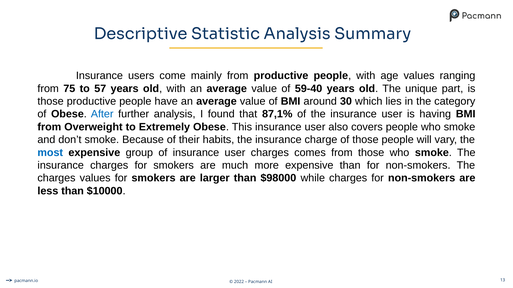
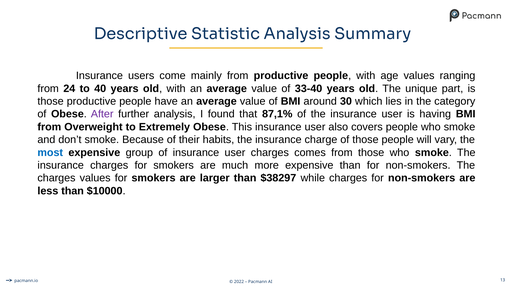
75: 75 -> 24
57: 57 -> 40
59-40: 59-40 -> 33-40
After colour: blue -> purple
$98000: $98000 -> $38297
